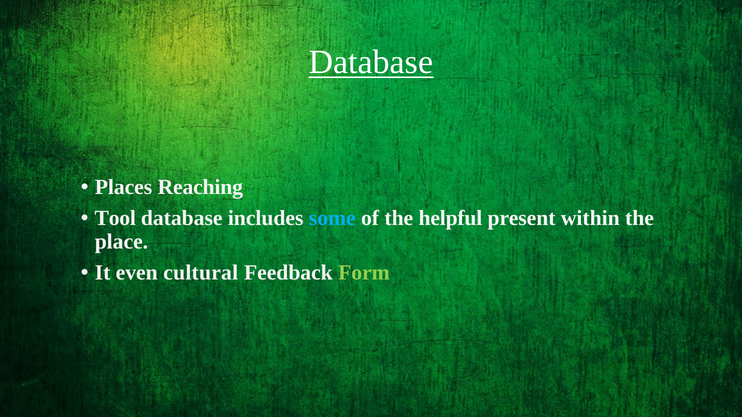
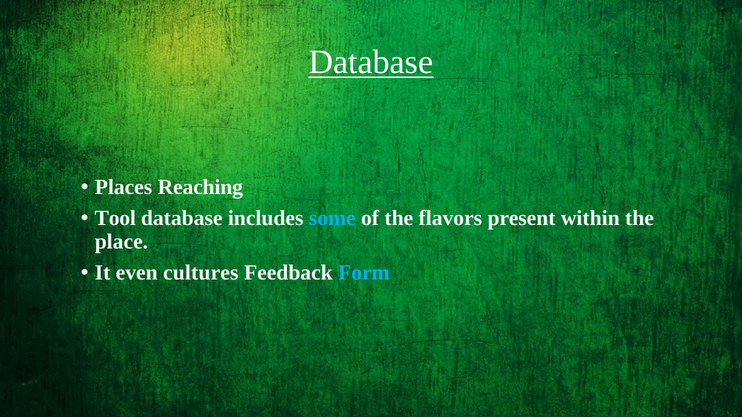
helpful: helpful -> flavors
cultural: cultural -> cultures
Form colour: light green -> light blue
